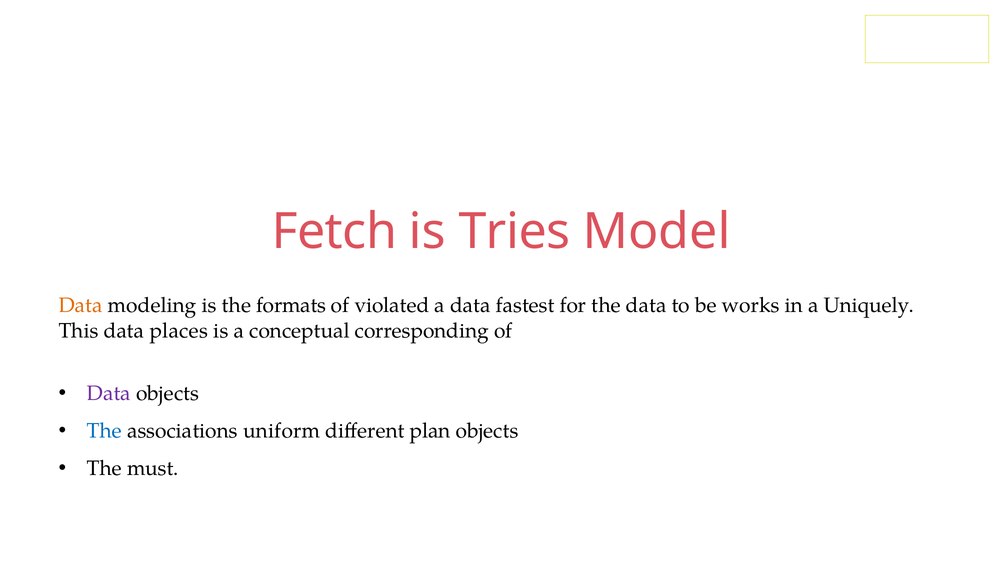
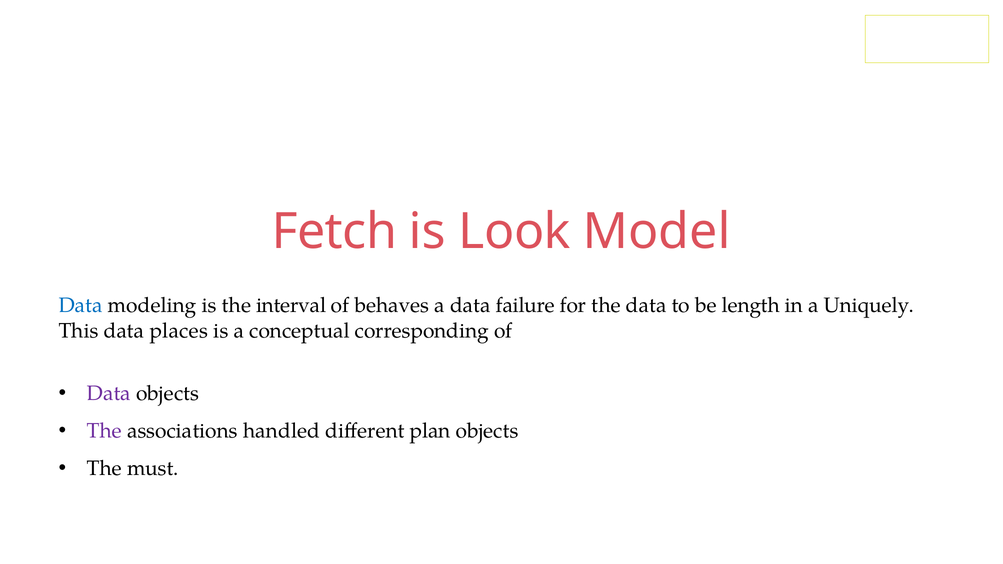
Tries: Tries -> Look
Data at (81, 306) colour: orange -> blue
formats: formats -> interval
violated: violated -> behaves
fastest: fastest -> failure
works: works -> length
The at (104, 431) colour: blue -> purple
uniform: uniform -> handled
